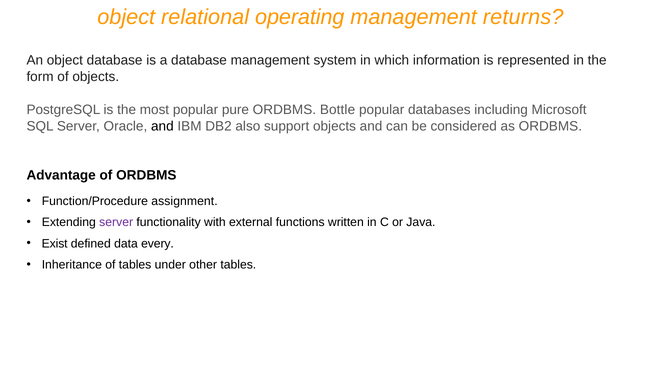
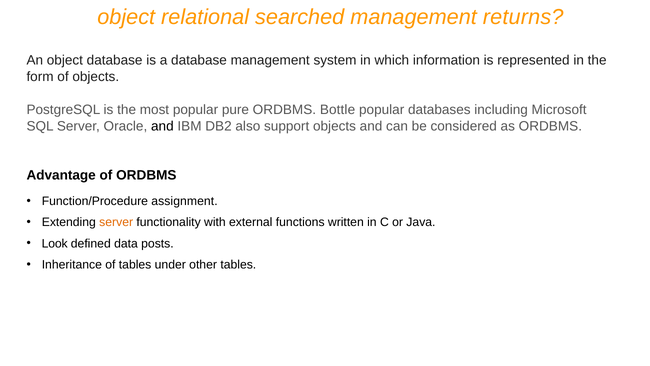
operating: operating -> searched
server at (116, 222) colour: purple -> orange
Exist: Exist -> Look
every: every -> posts
